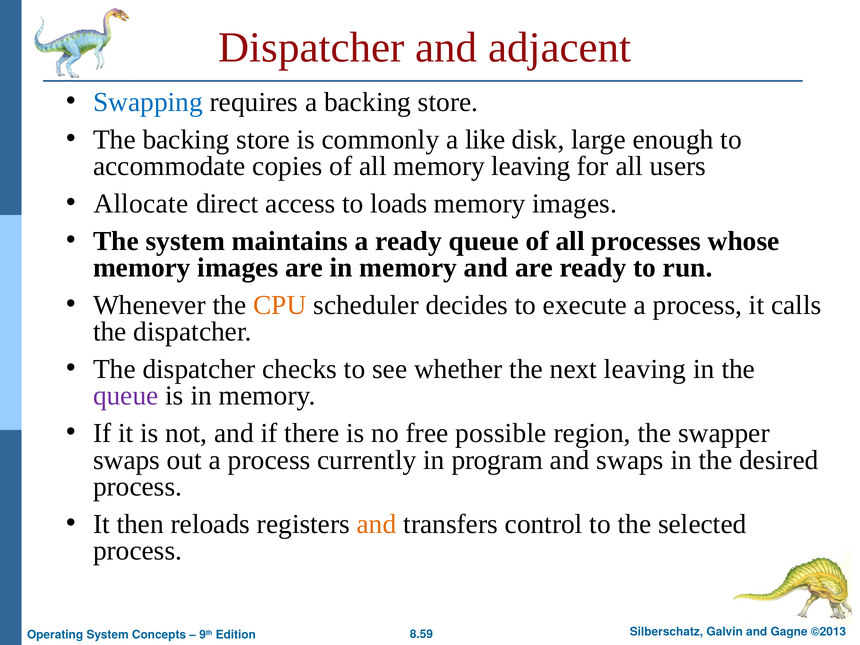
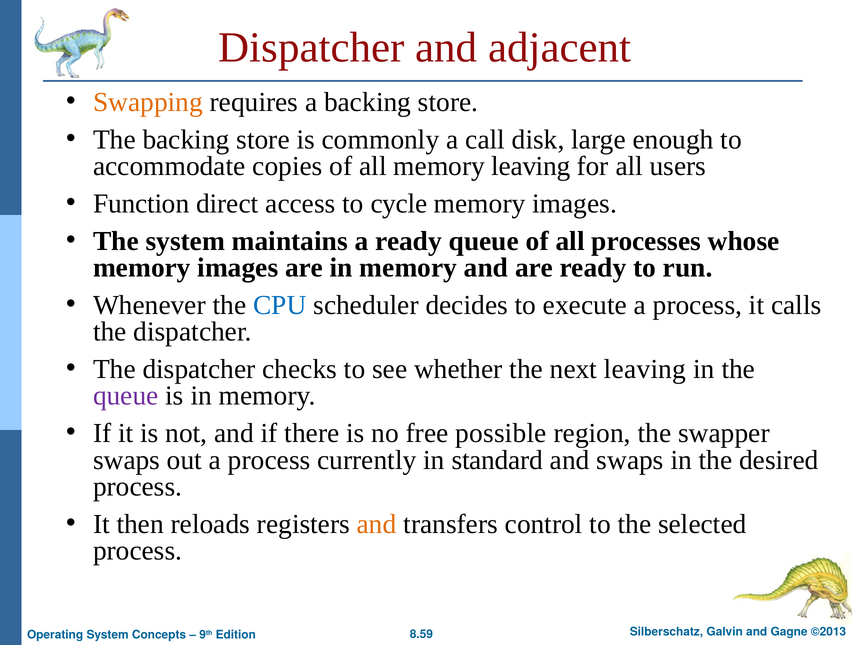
Swapping colour: blue -> orange
like: like -> call
Allocate: Allocate -> Function
loads: loads -> cycle
CPU colour: orange -> blue
program: program -> standard
